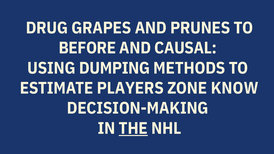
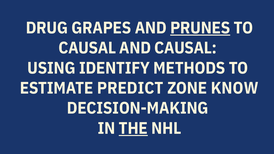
PRUNES underline: none -> present
BEFORE at (87, 48): BEFORE -> CAUSAL
DUMPING: DUMPING -> IDENTIFY
PLAYERS: PLAYERS -> PREDICT
